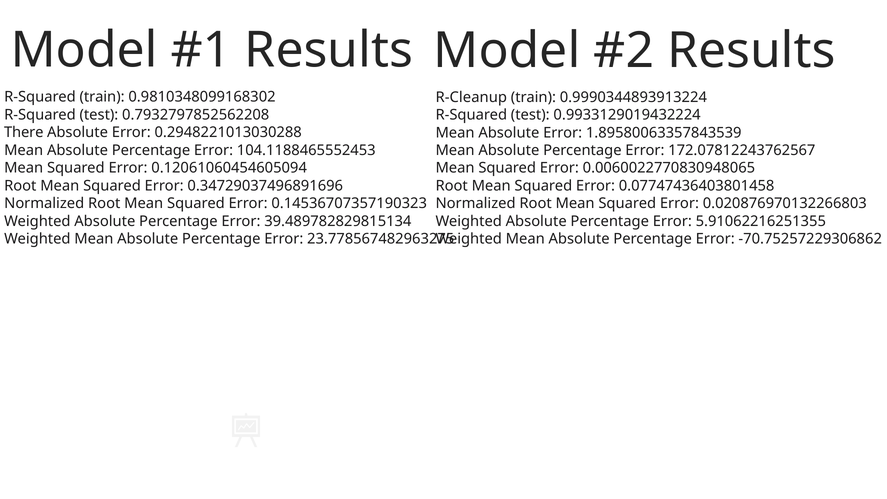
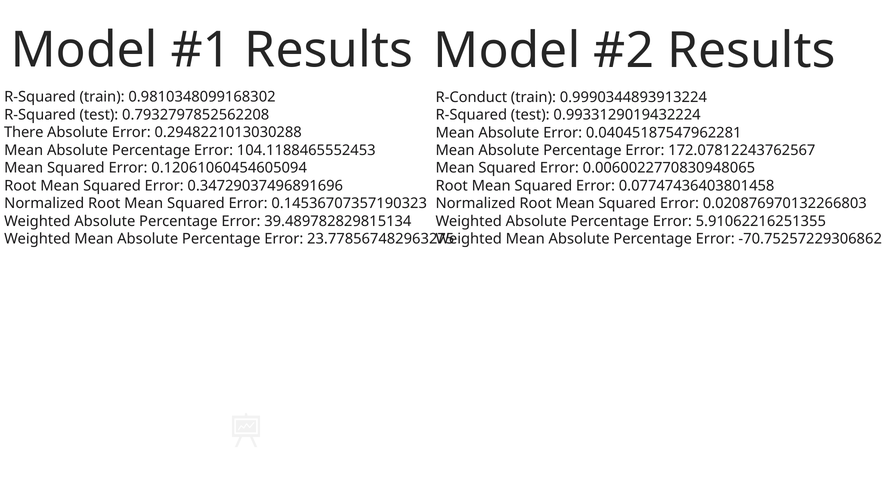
R-Cleanup: R-Cleanup -> R-Conduct
1.89580063357843539: 1.89580063357843539 -> 0.04045187547962281
